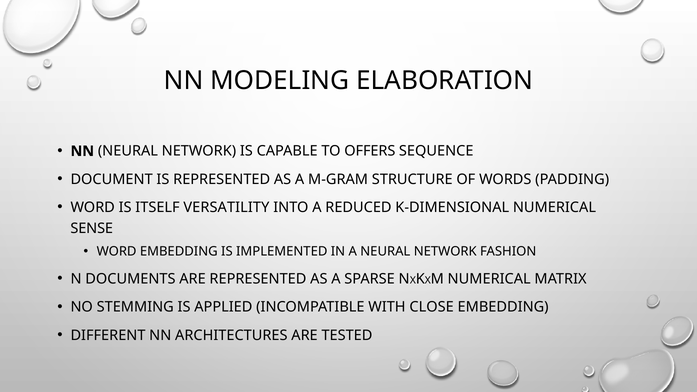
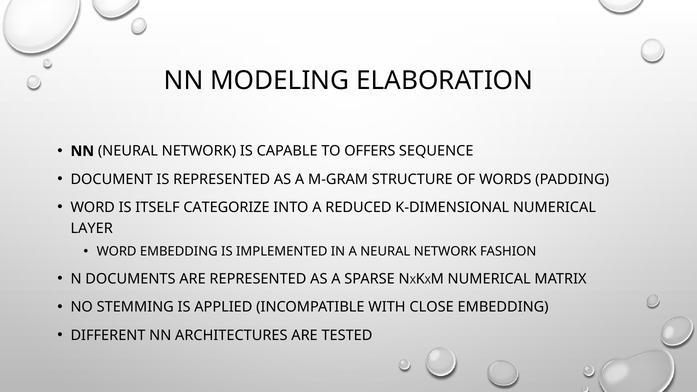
VERSATILITY: VERSATILITY -> CATEGORIZE
SENSE: SENSE -> LAYER
